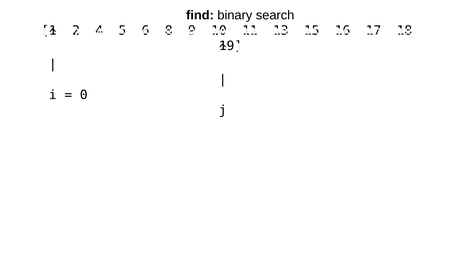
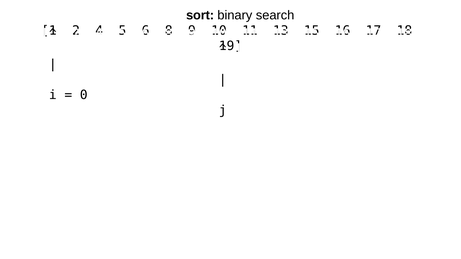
find: find -> sort
